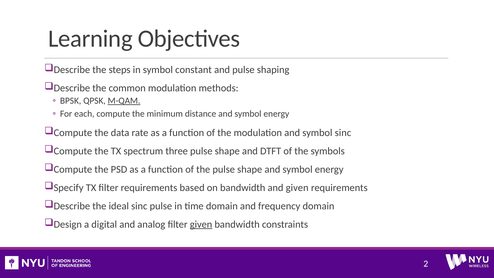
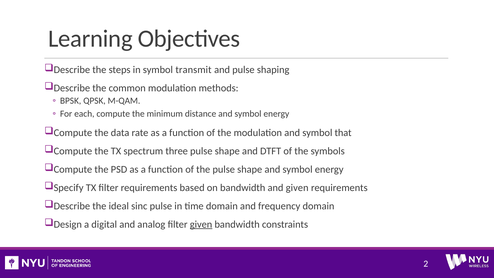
constant: constant -> transmit
M-QAM underline: present -> none
symbol sinc: sinc -> that
